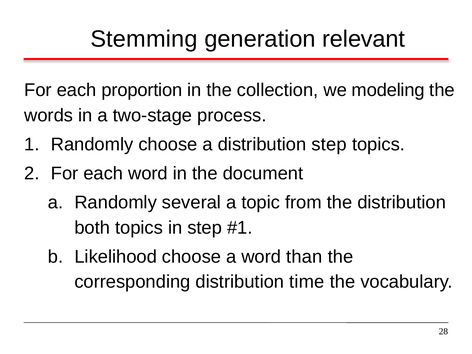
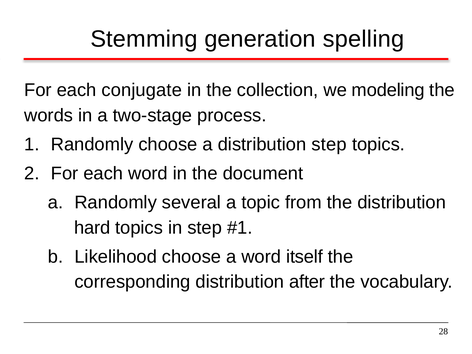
relevant: relevant -> spelling
proportion: proportion -> conjugate
both: both -> hard
than: than -> itself
time: time -> after
